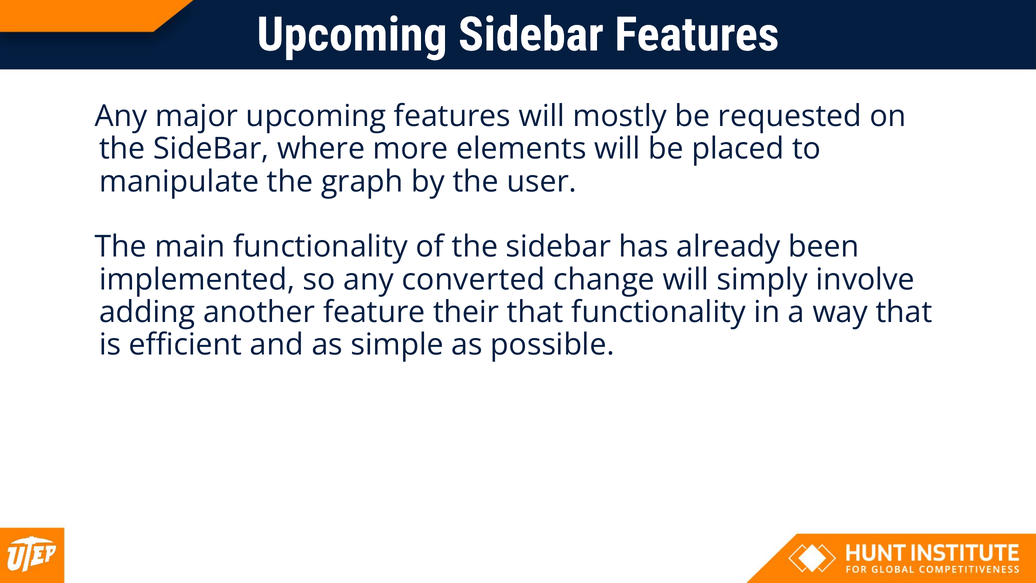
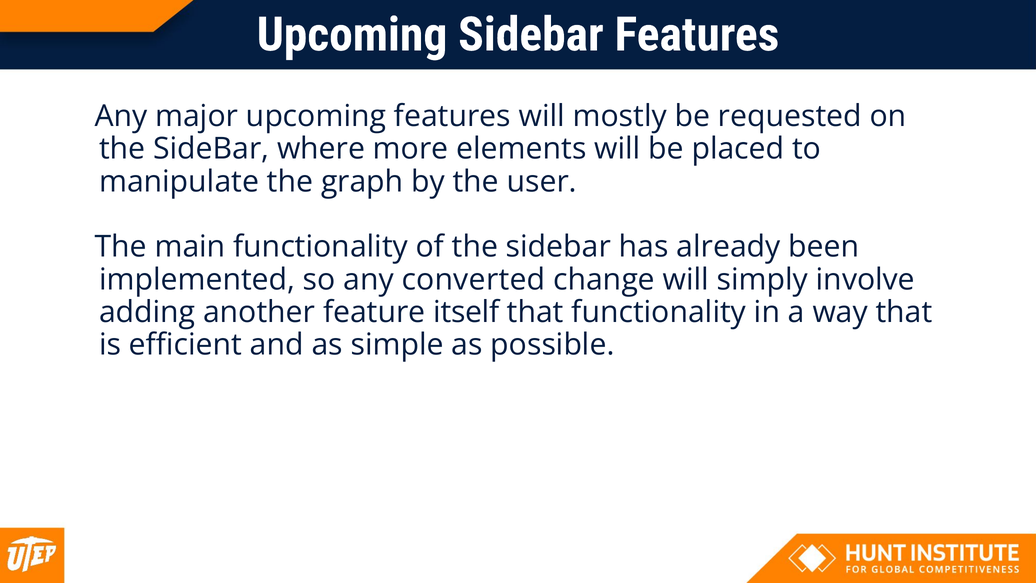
their: their -> itself
